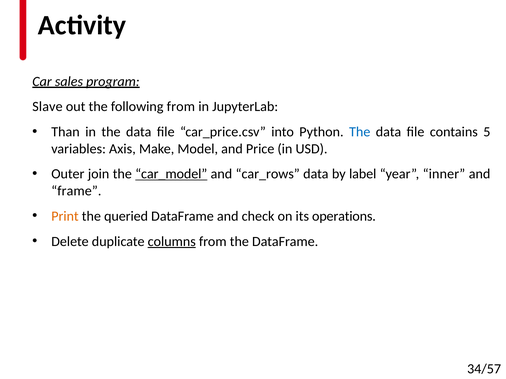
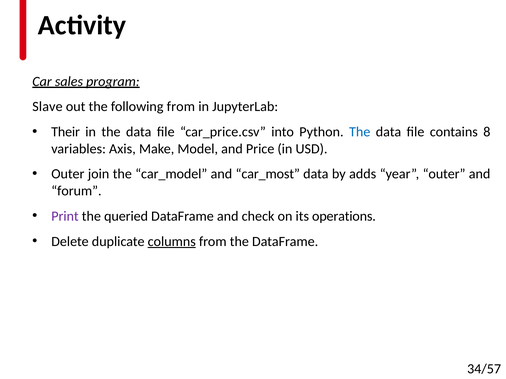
Than: Than -> Their
5: 5 -> 8
car_model underline: present -> none
car_rows: car_rows -> car_most
label: label -> adds
year inner: inner -> outer
frame: frame -> forum
Print colour: orange -> purple
